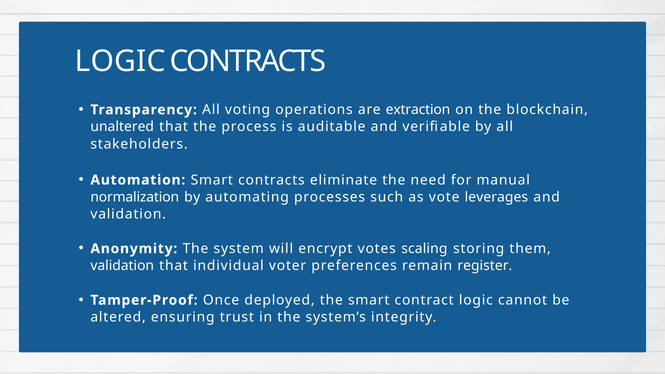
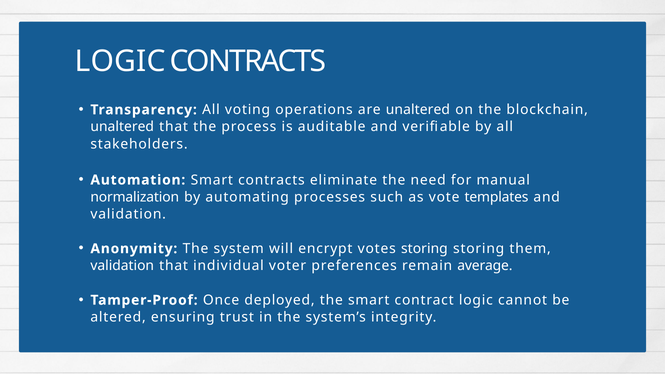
are extraction: extraction -> unaltered
leverages: leverages -> templates
votes scaling: scaling -> storing
register: register -> average
